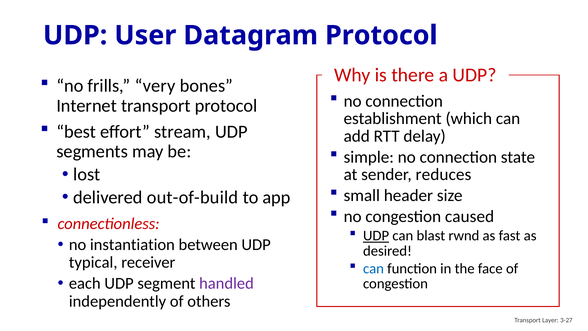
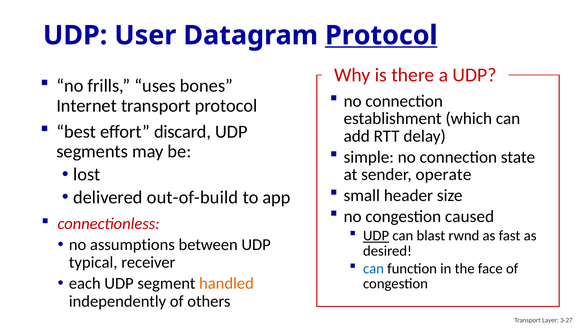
Protocol at (381, 35) underline: none -> present
very: very -> uses
stream: stream -> discard
reduces: reduces -> operate
instantiation: instantiation -> assumptions
handled colour: purple -> orange
